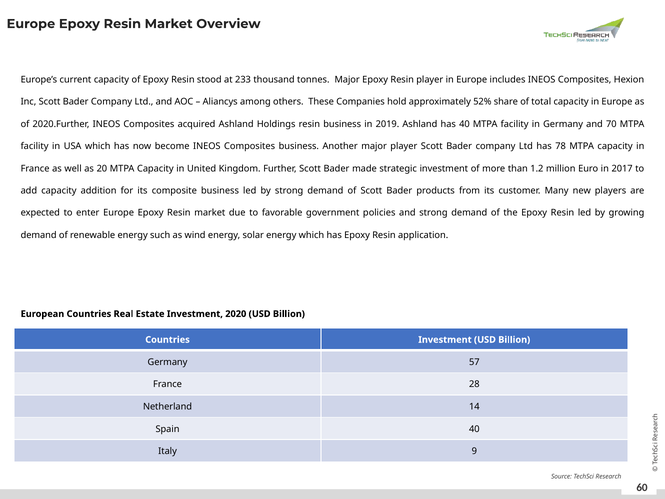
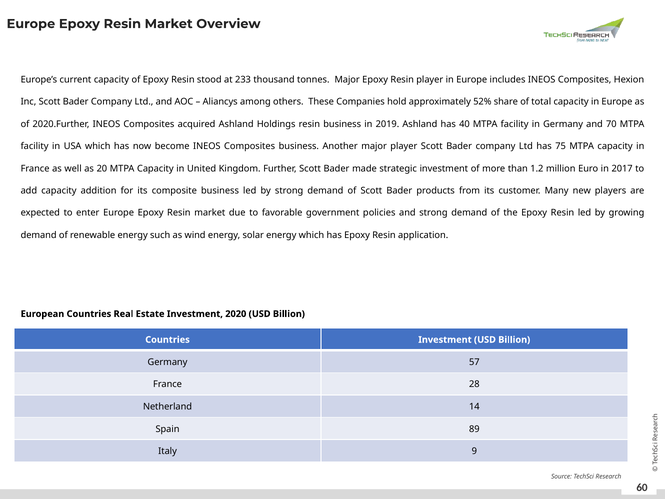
78: 78 -> 75
Spain 40: 40 -> 89
